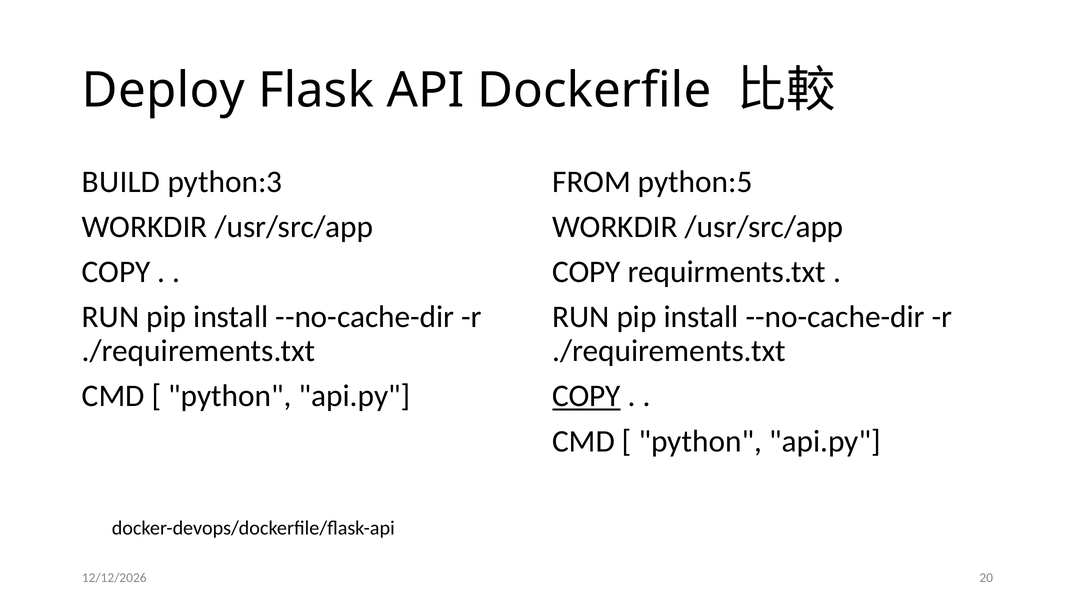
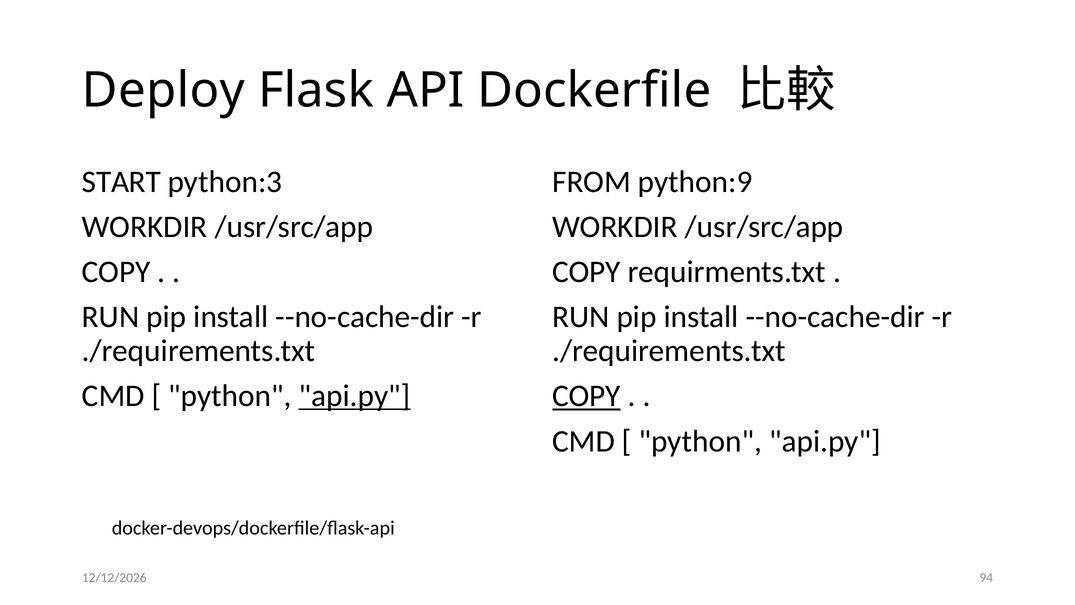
BUILD: BUILD -> START
python:5: python:5 -> python:9
api.py at (355, 396) underline: none -> present
20: 20 -> 94
